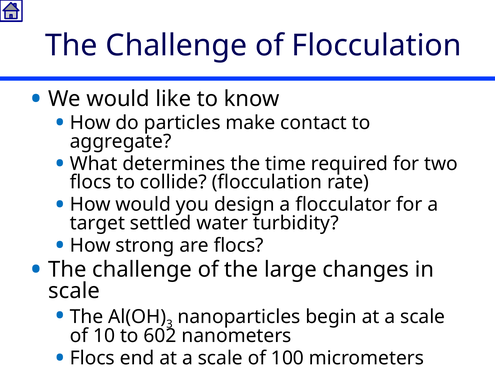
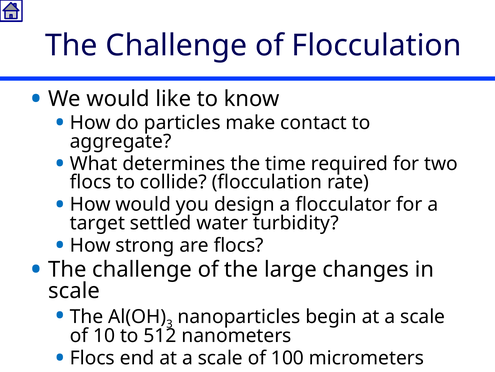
602: 602 -> 512
